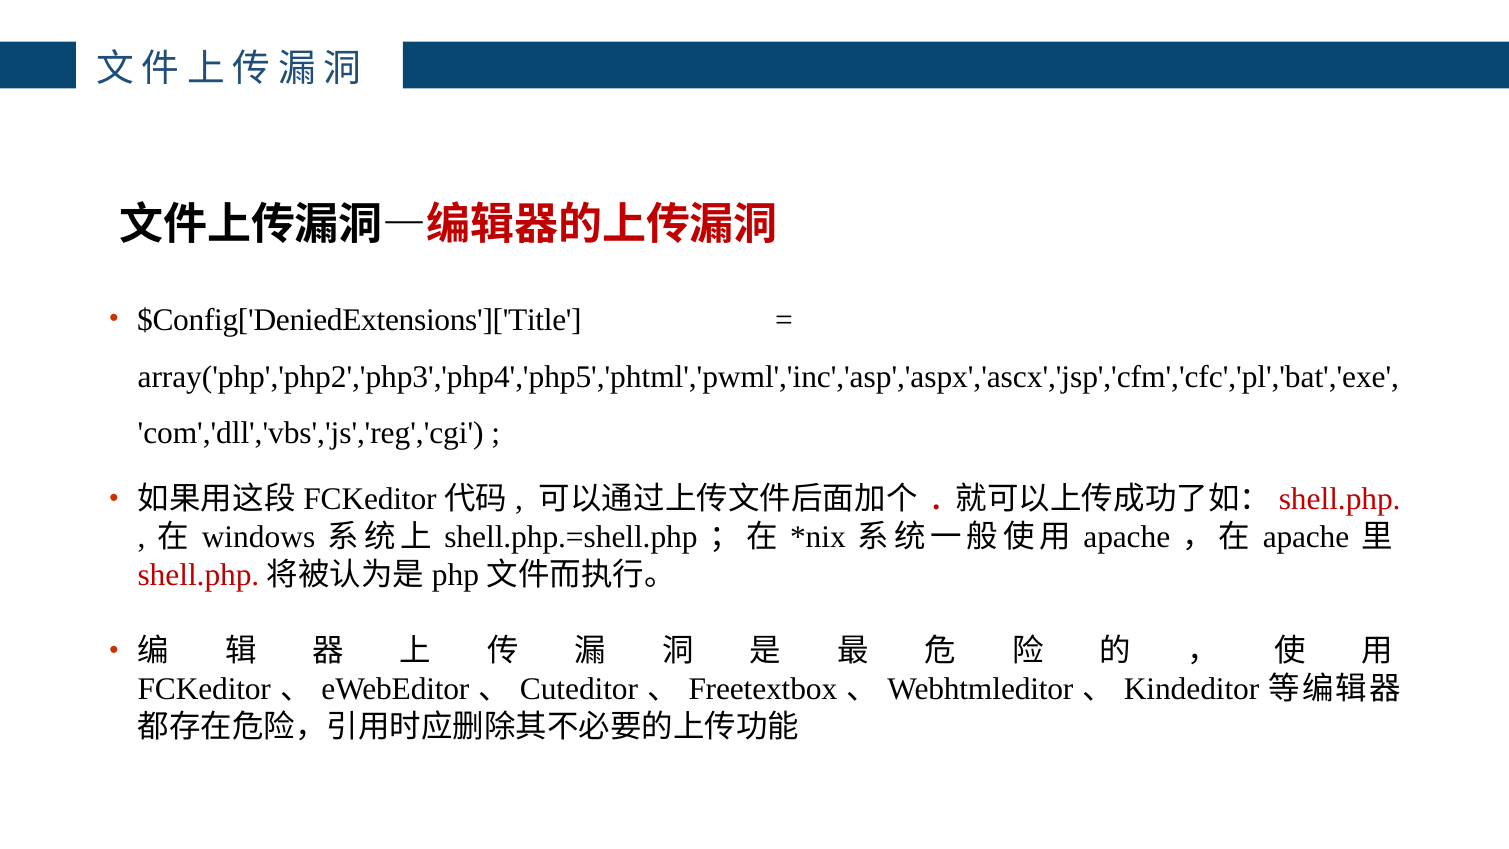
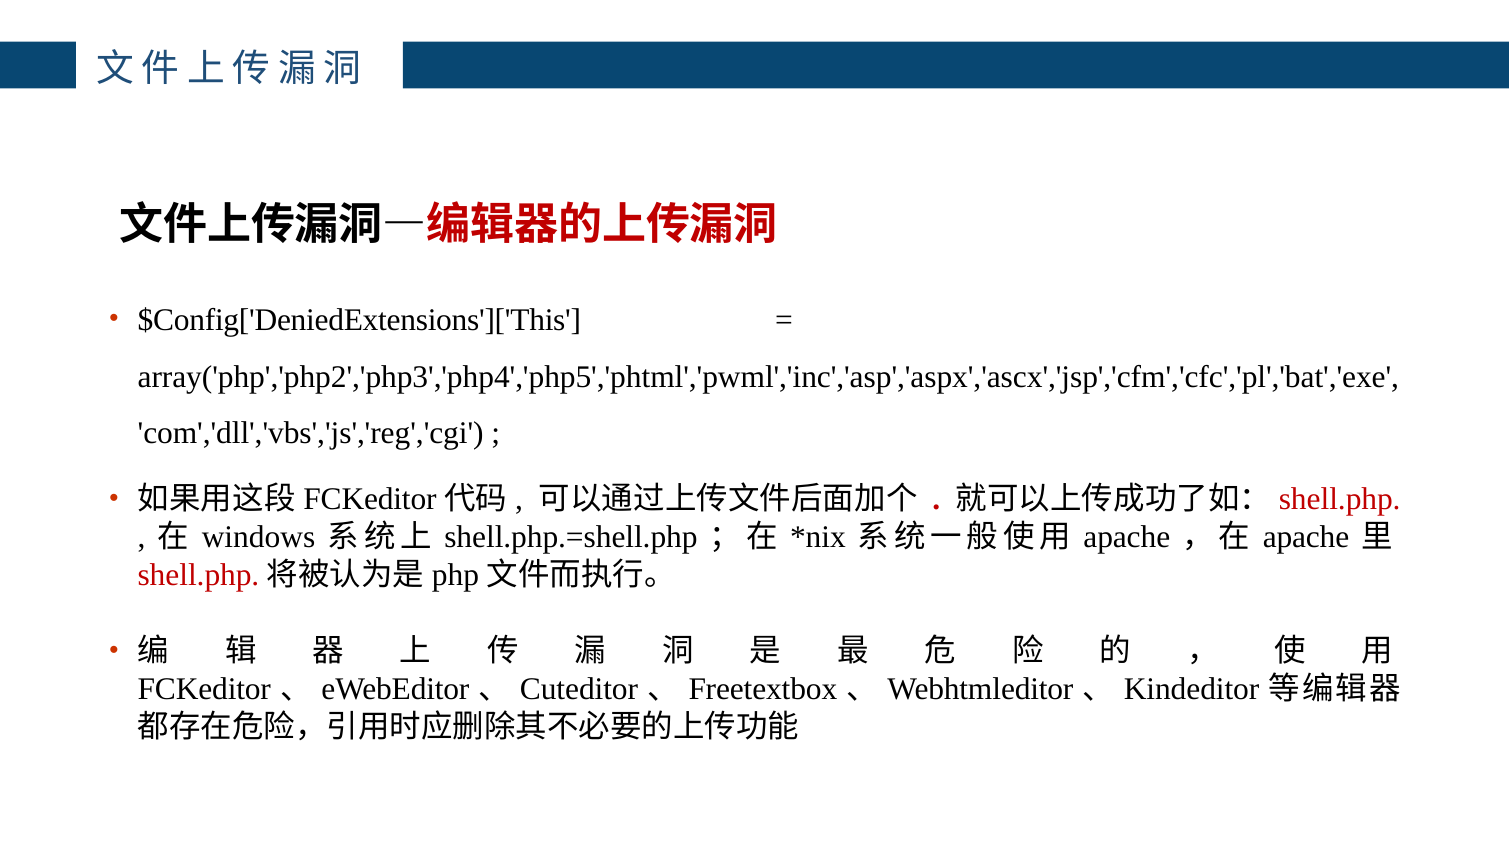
$Config['DeniedExtensions']['Title: $Config['DeniedExtensions']['Title -> $Config['DeniedExtensions']['This
